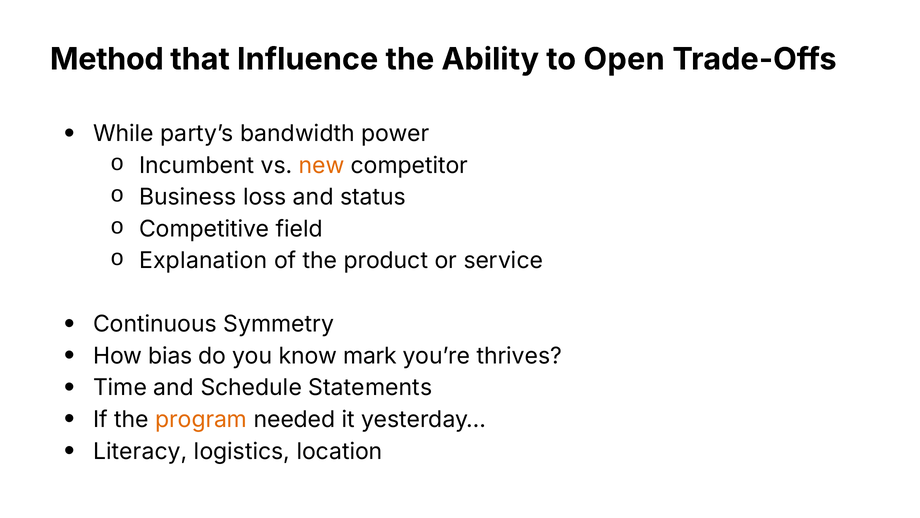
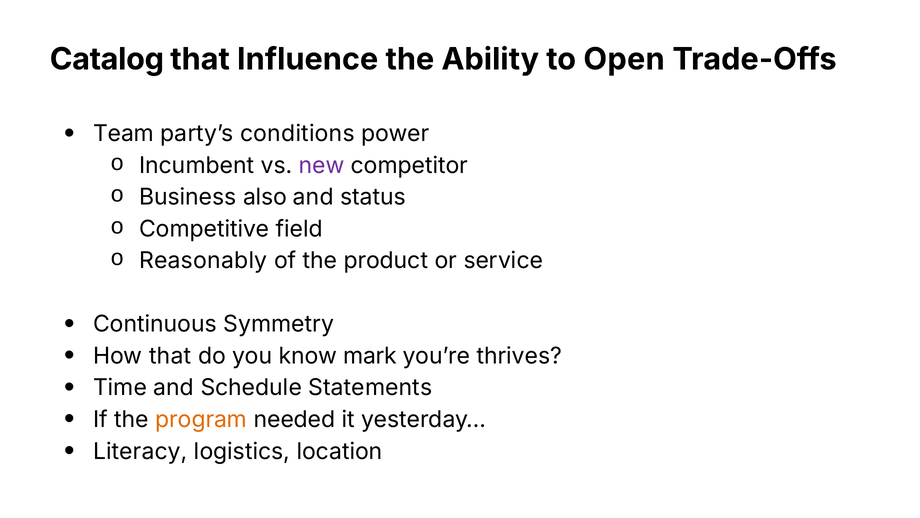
Method: Method -> Catalog
While: While -> Team
bandwidth: bandwidth -> conditions
new colour: orange -> purple
loss: loss -> also
Explanation: Explanation -> Reasonably
How bias: bias -> that
